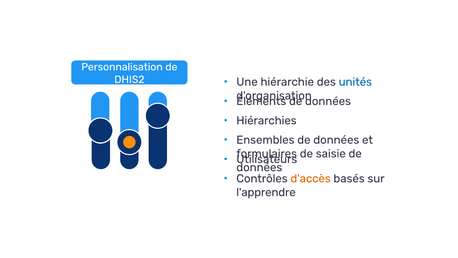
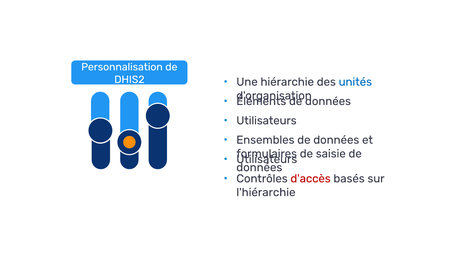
Hiérarchies at (266, 120): Hiérarchies -> Utilisateurs
d'accès colour: orange -> red
l'apprendre: l'apprendre -> l'hiérarchie
